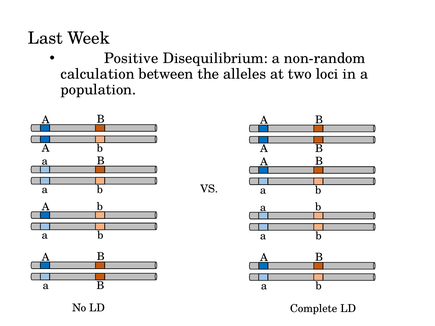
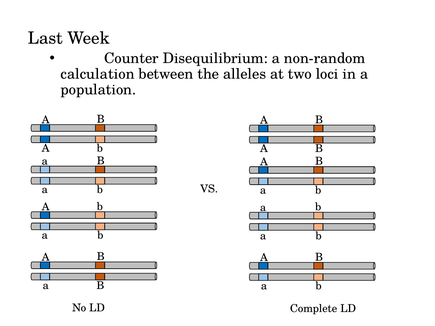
Positive: Positive -> Counter
